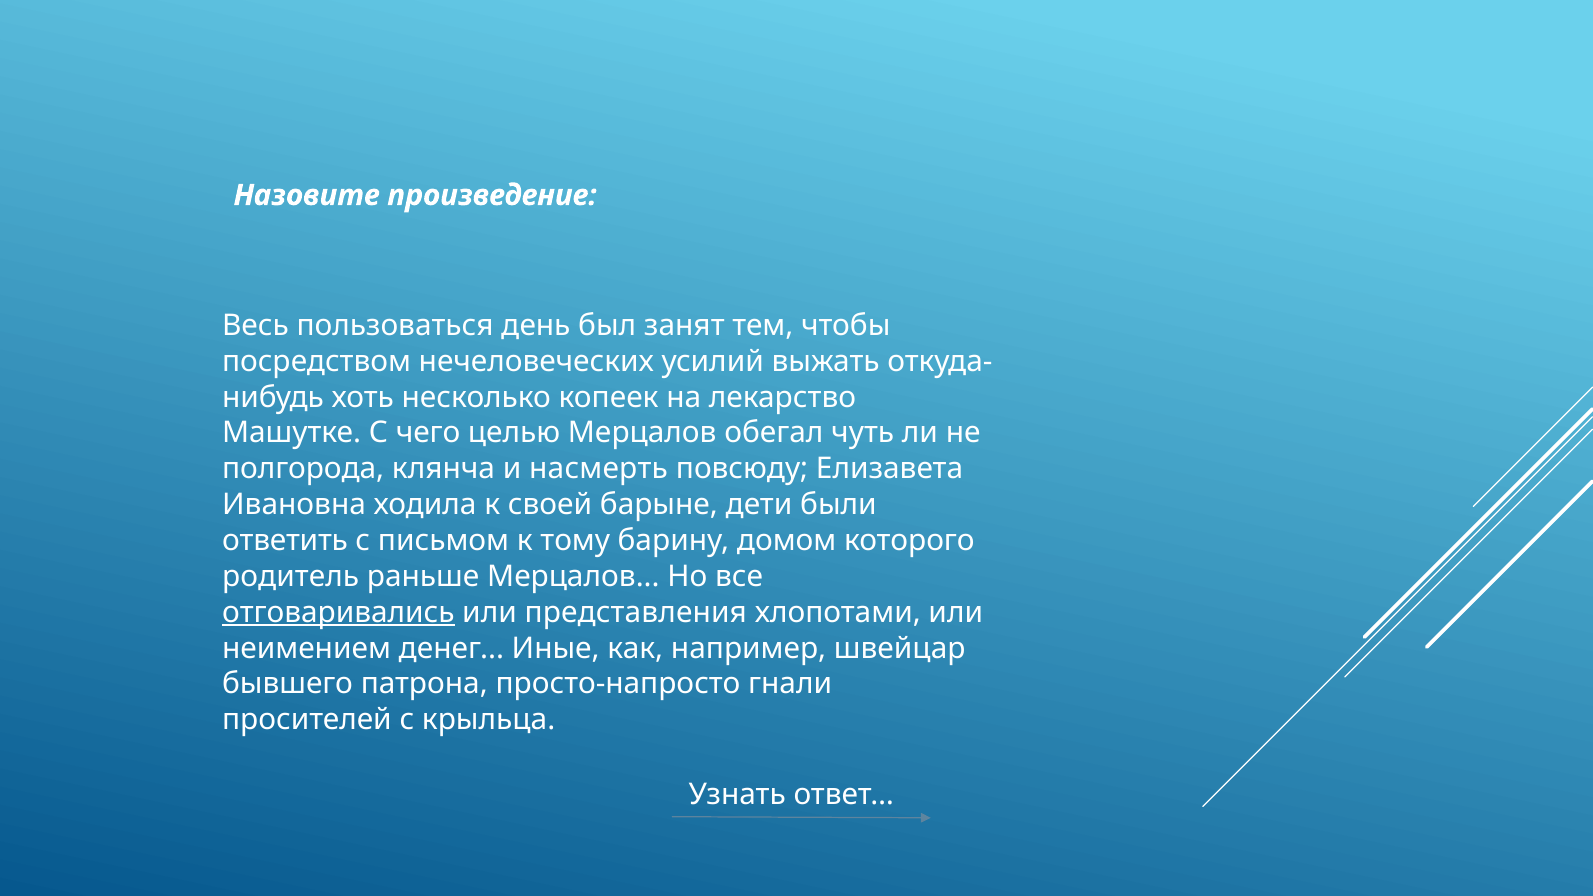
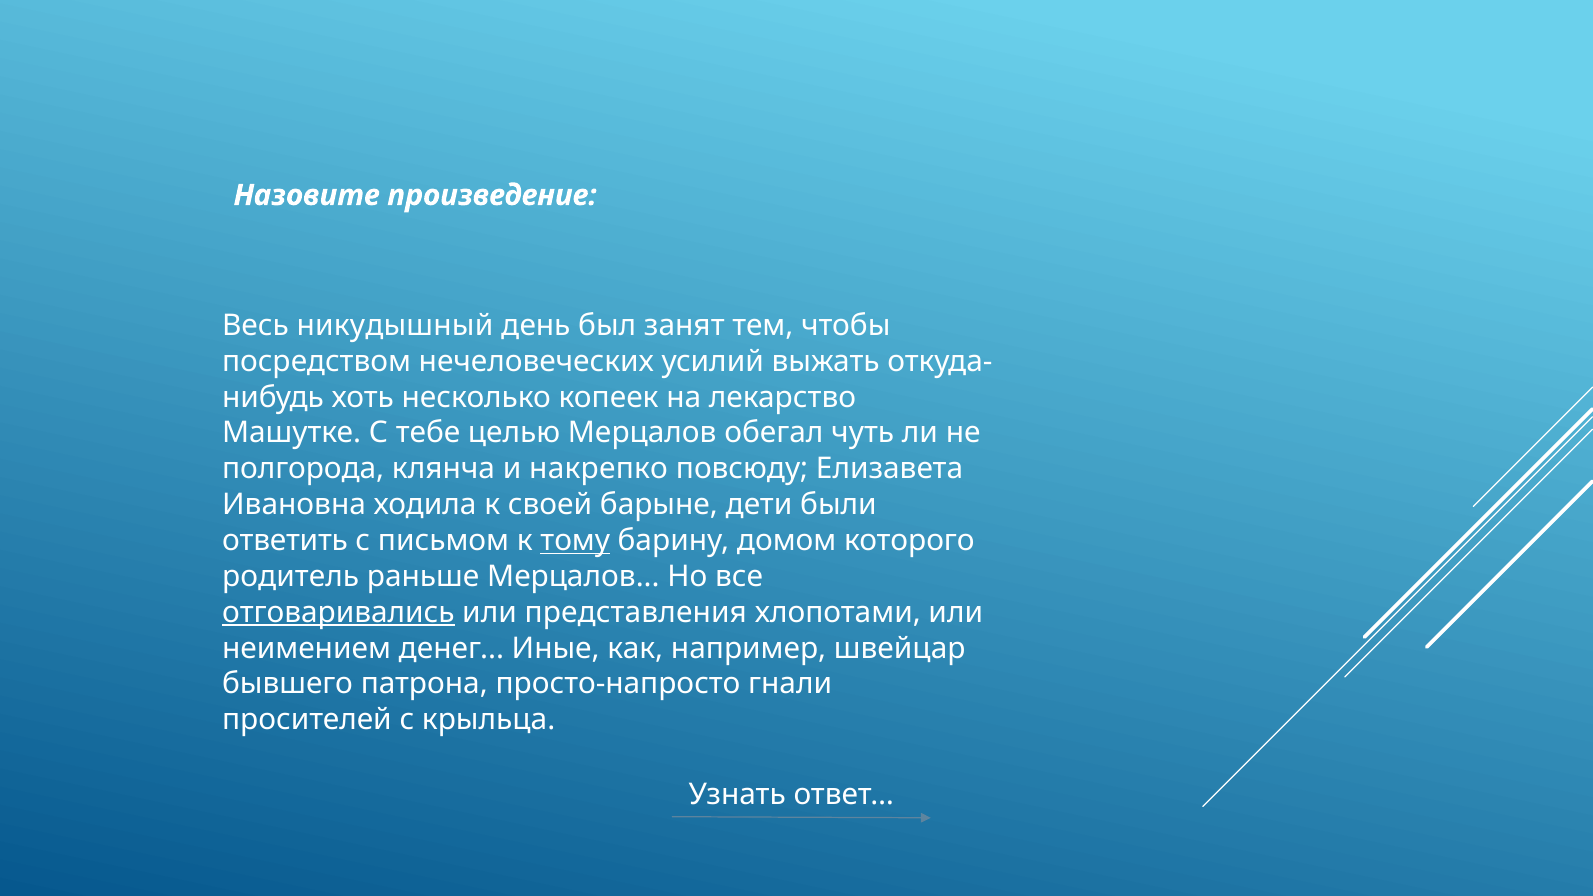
пользоваться: пользоваться -> никудышный
чего: чего -> тебе
насмерть: насмерть -> накрепко
тому underline: none -> present
